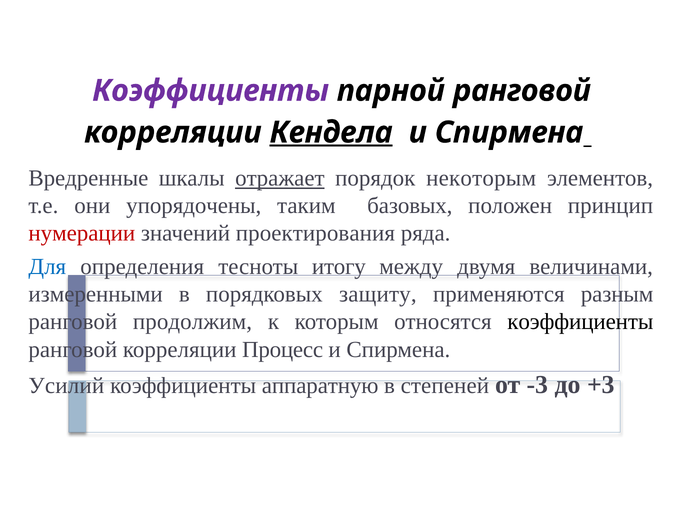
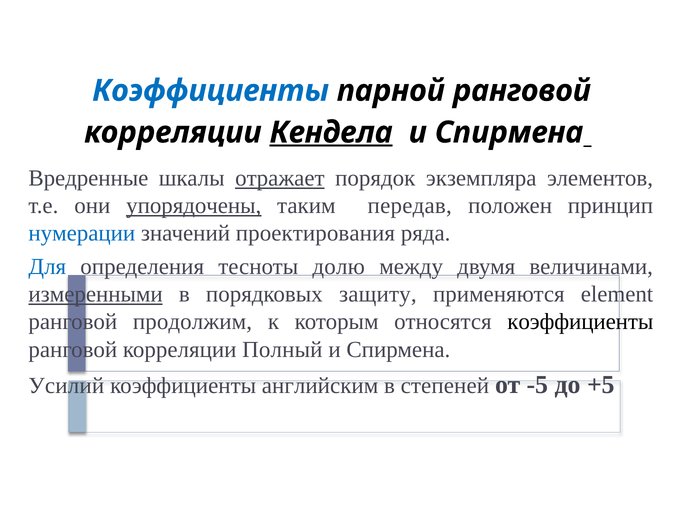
Коэффициенты at (211, 91) colour: purple -> blue
некоторым: некоторым -> экземпляра
упорядочены underline: none -> present
базовых: базовых -> передав
нумерации colour: red -> blue
итогу: итогу -> долю
измеренными underline: none -> present
разным: разным -> element
Процесс: Процесс -> Полный
аппаратную: аппаратную -> английским
-3: -3 -> -5
+3: +3 -> +5
